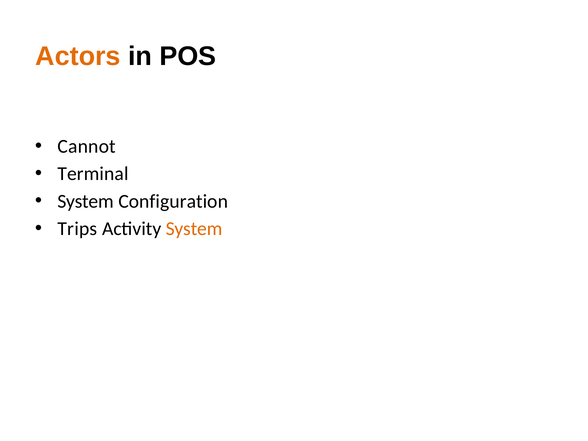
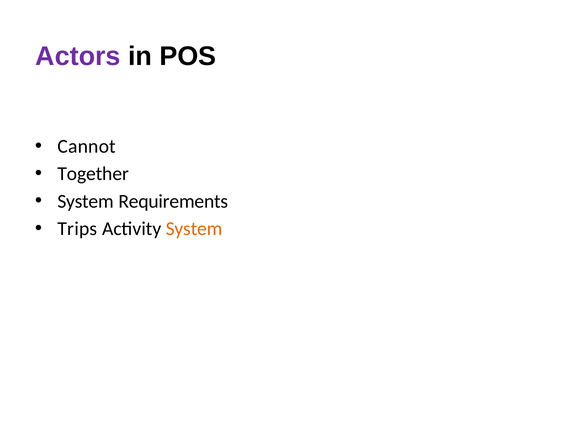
Actors colour: orange -> purple
Terminal: Terminal -> Together
Configuration: Configuration -> Requirements
